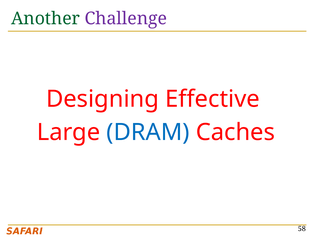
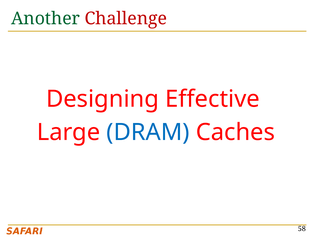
Challenge colour: purple -> red
